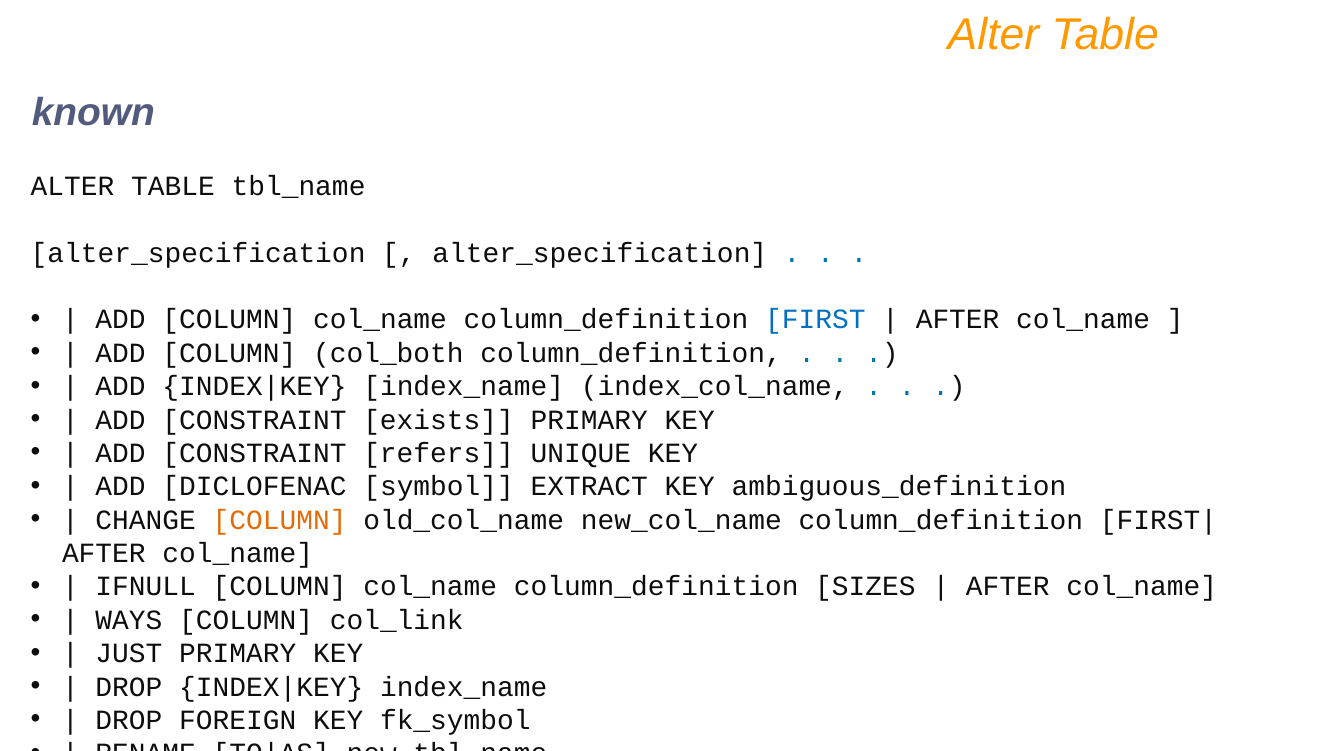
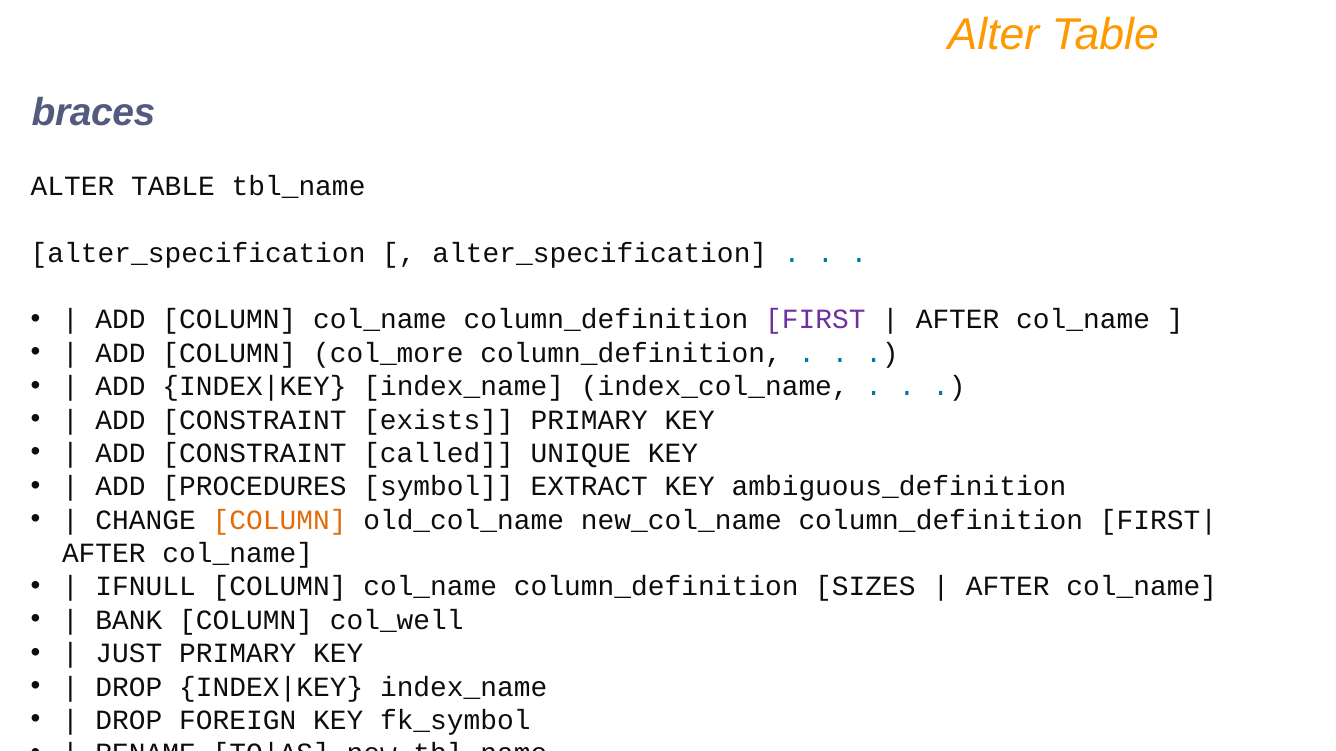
known: known -> braces
FIRST colour: blue -> purple
col_both: col_both -> col_more
refers: refers -> called
DICLOFENAC: DICLOFENAC -> PROCEDURES
WAYS: WAYS -> BANK
col_link: col_link -> col_well
